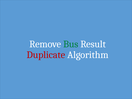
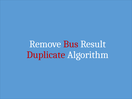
Bus colour: green -> red
